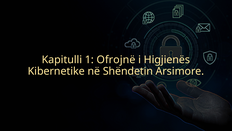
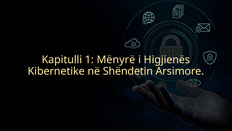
Ofrojnë: Ofrojnë -> Mënyrë
